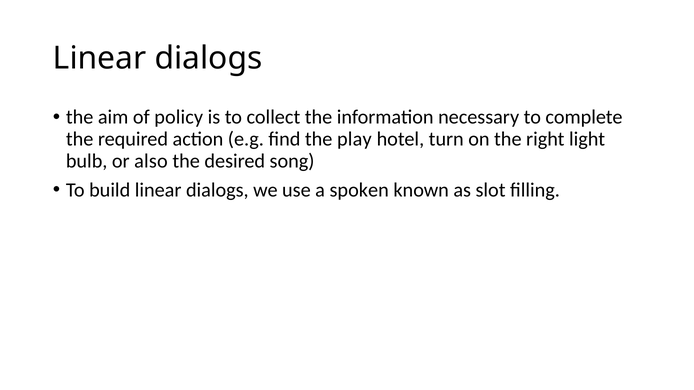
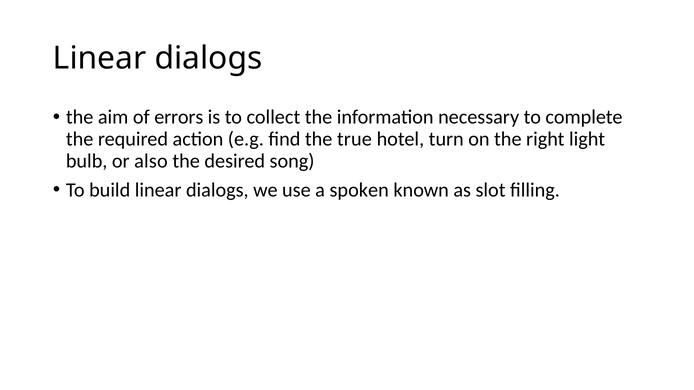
policy: policy -> errors
play: play -> true
